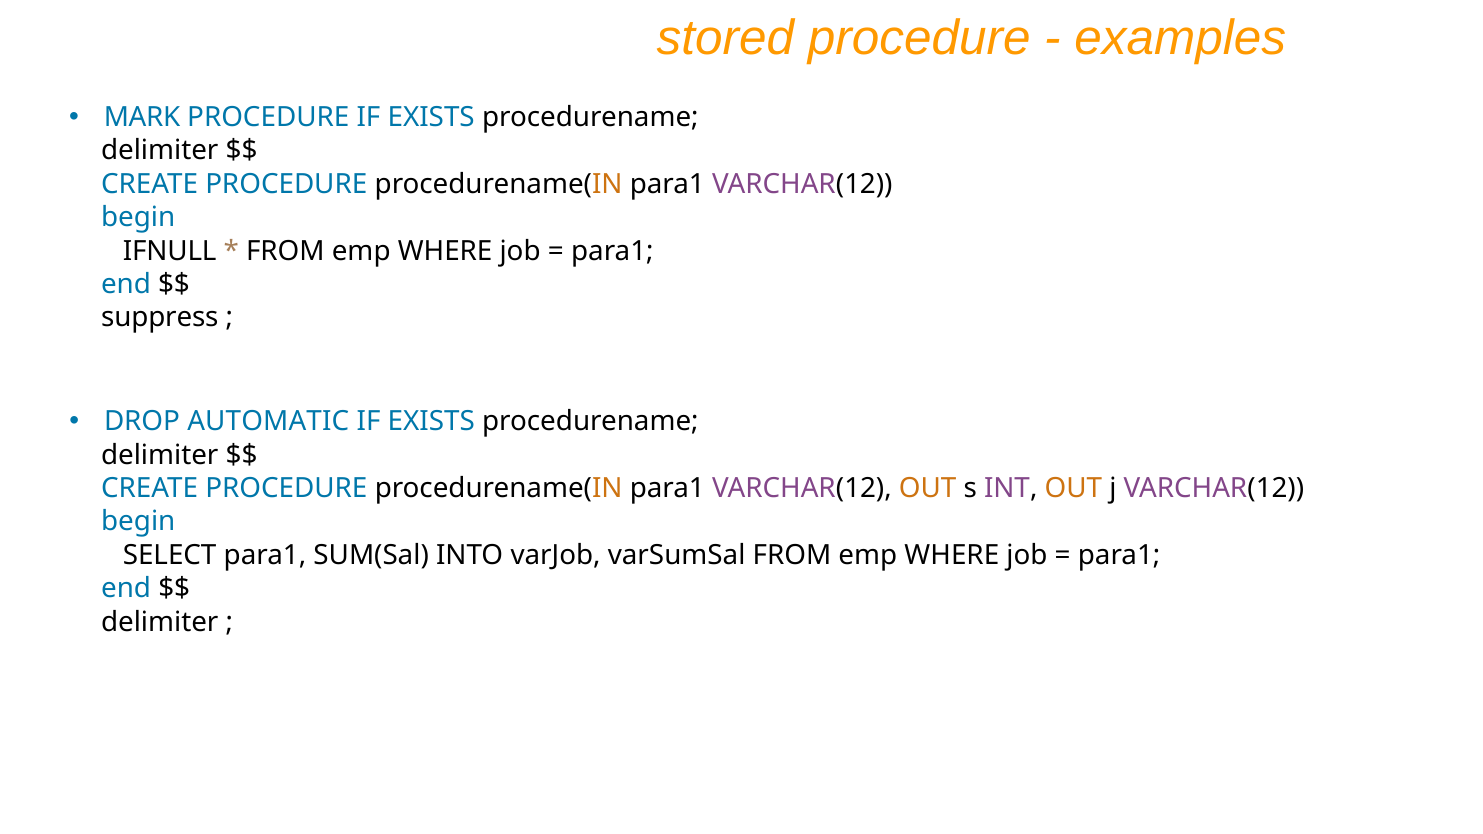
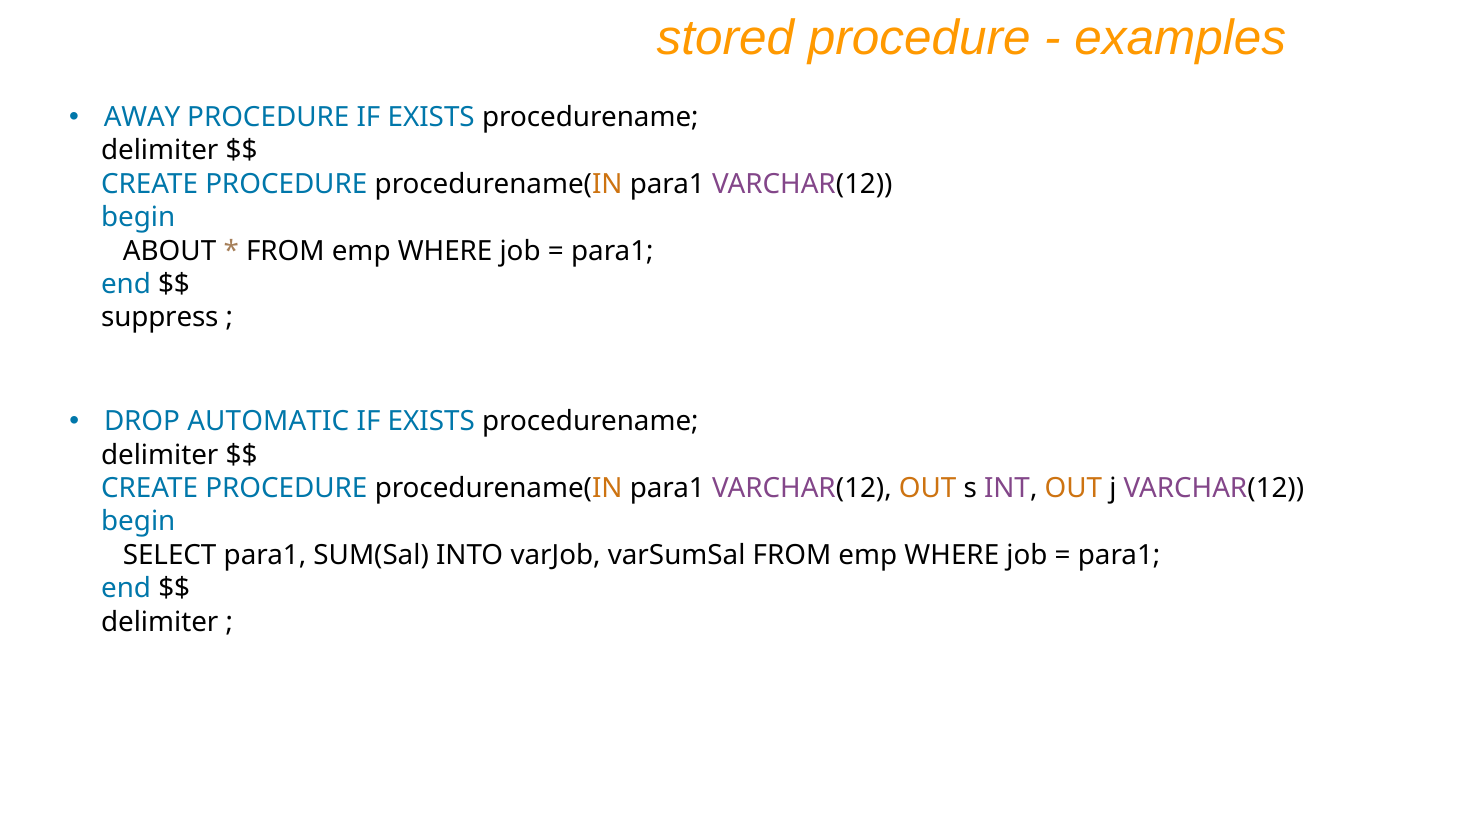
MARK: MARK -> AWAY
IFNULL: IFNULL -> ABOUT
